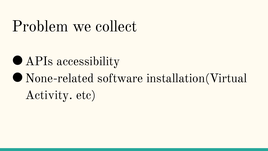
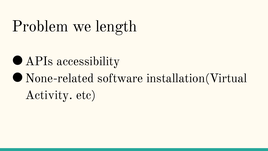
collect: collect -> length
